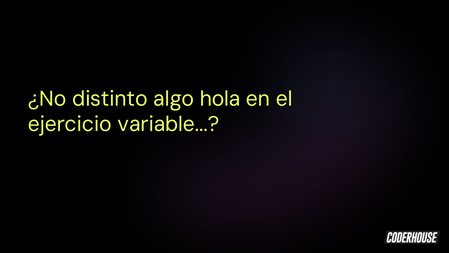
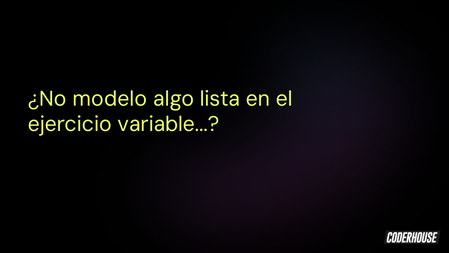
distinto: distinto -> modelo
hola: hola -> lista
